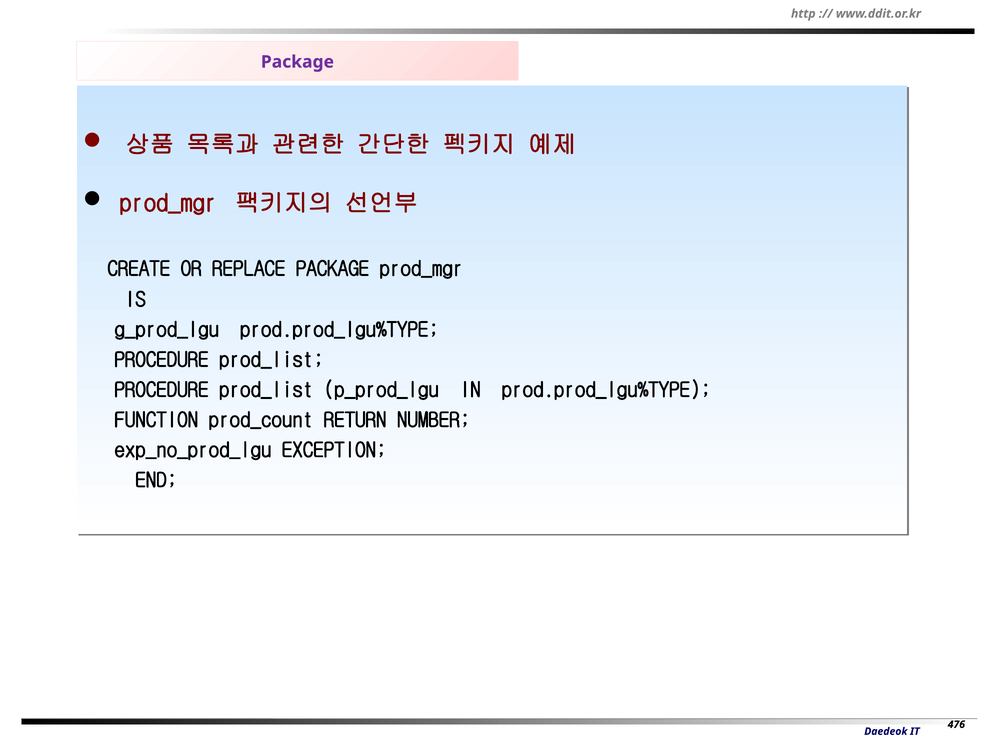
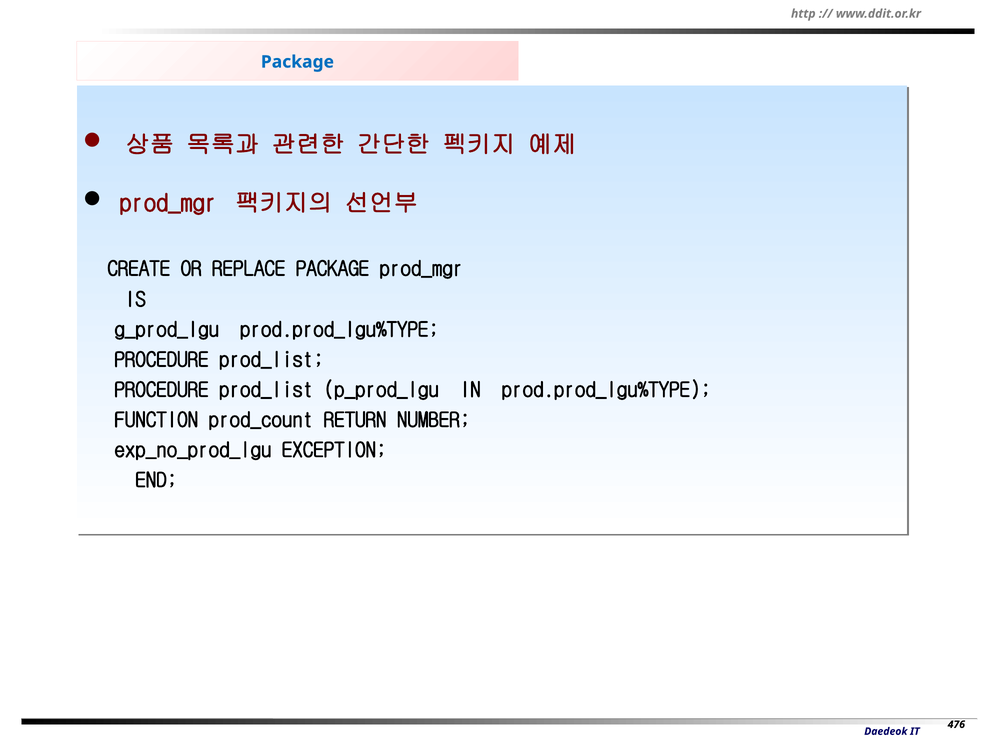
Package at (297, 62) colour: purple -> blue
